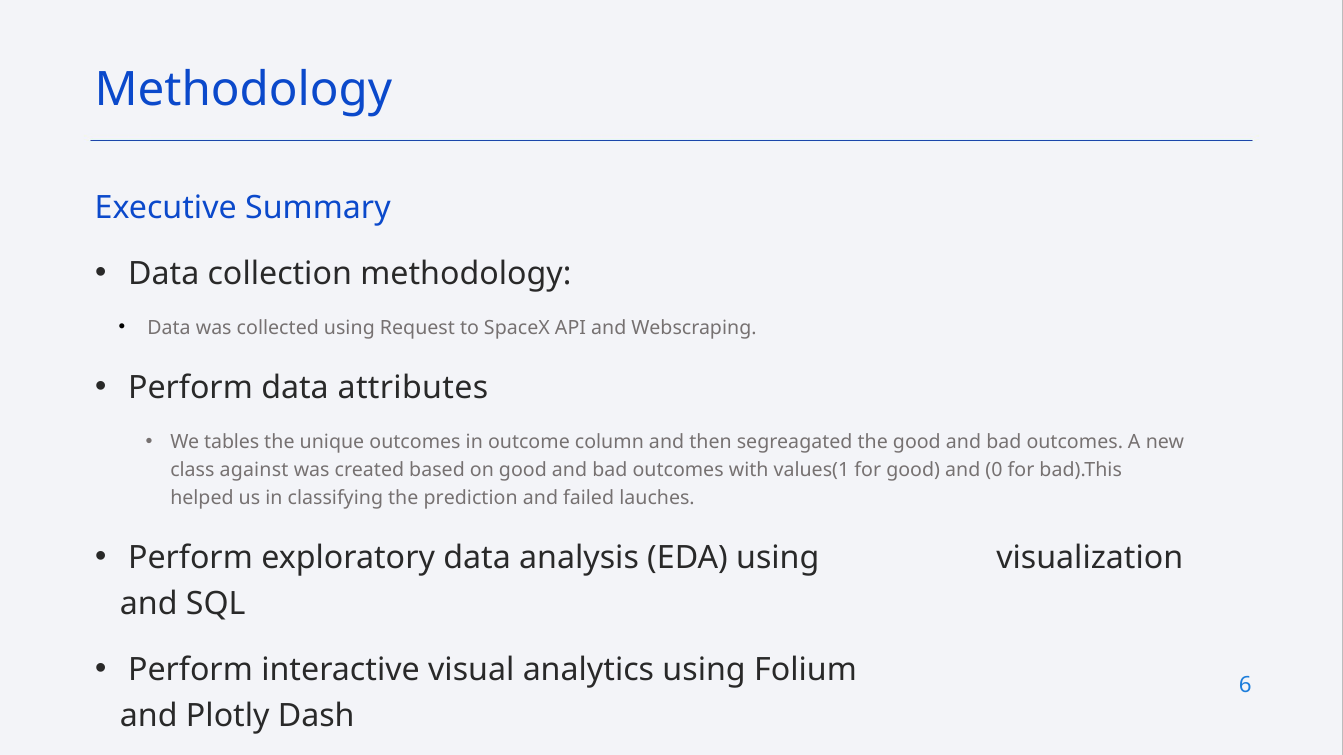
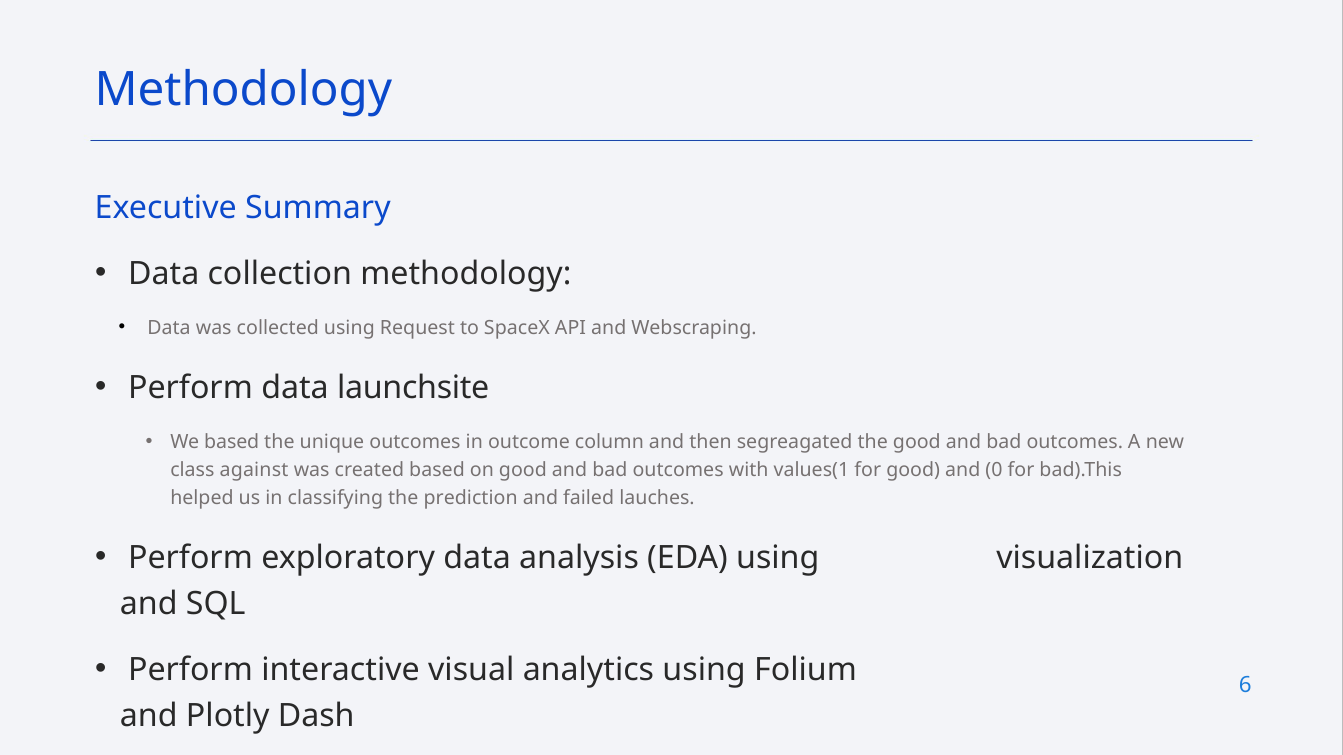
attributes: attributes -> launchsite
We tables: tables -> based
